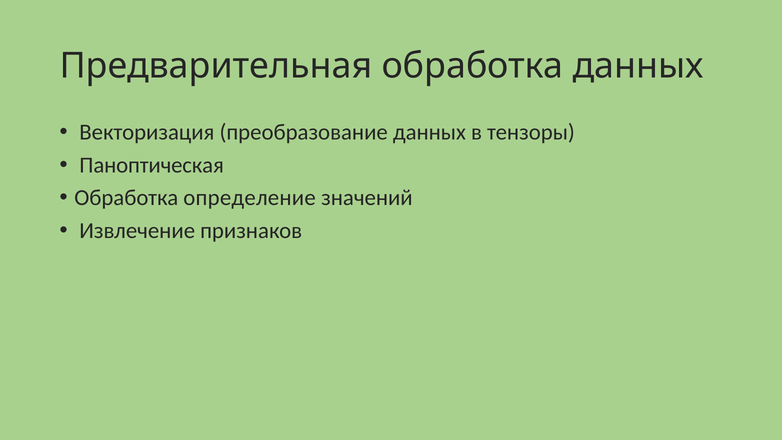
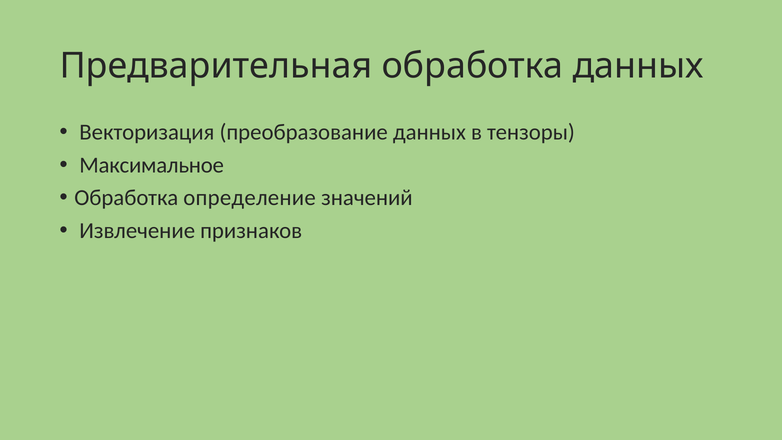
Паноптическая: Паноптическая -> Максимальное
